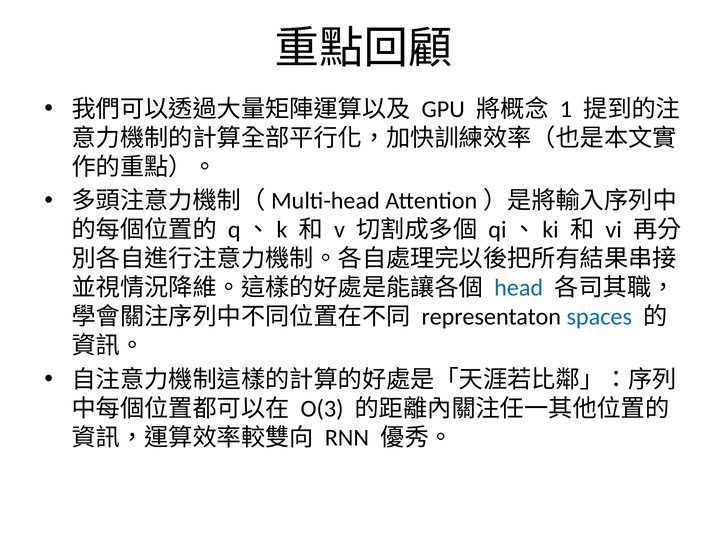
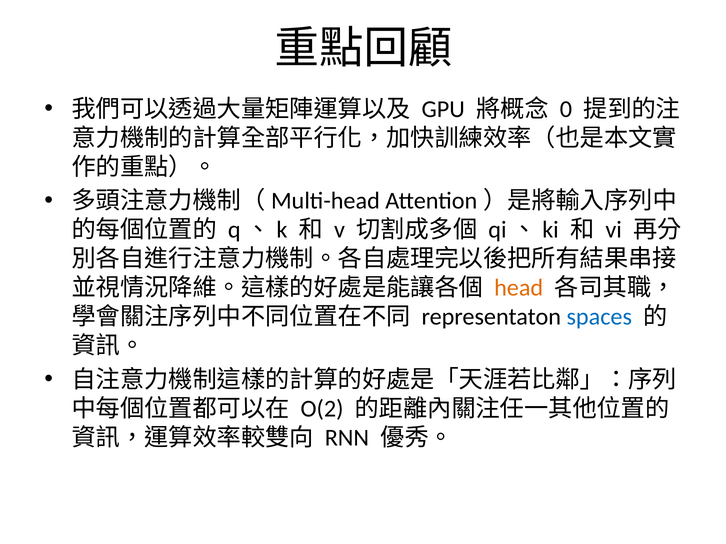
1: 1 -> 0
head colour: blue -> orange
O(3: O(3 -> O(2
